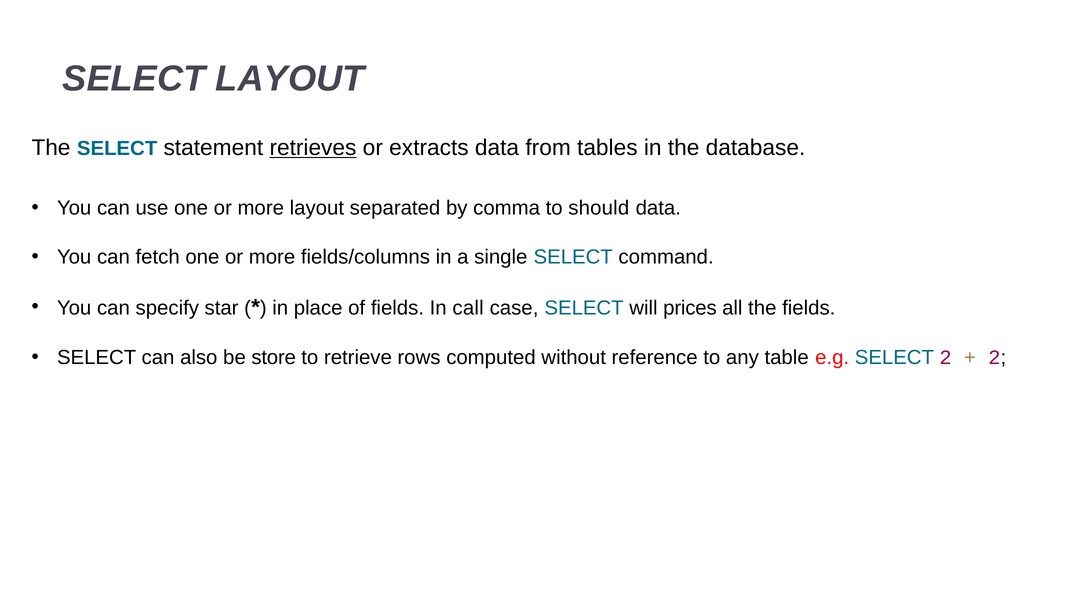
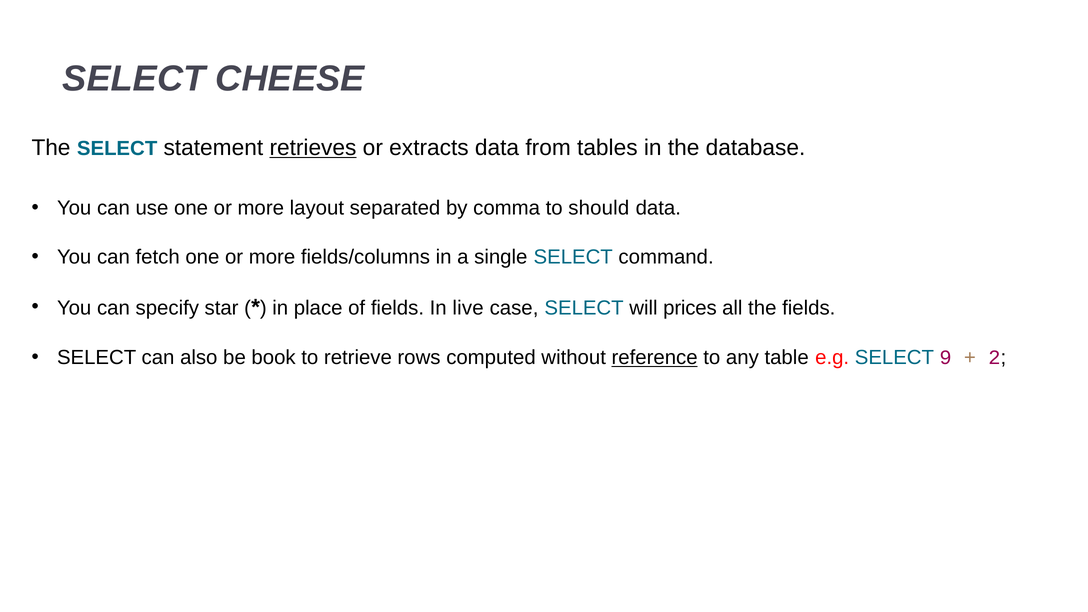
SELECT LAYOUT: LAYOUT -> CHEESE
call: call -> live
store: store -> book
reference underline: none -> present
SELECT 2: 2 -> 9
